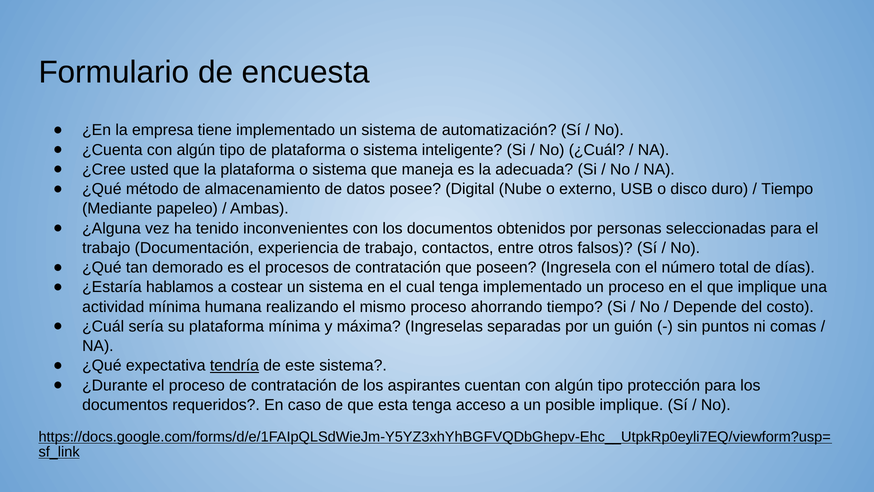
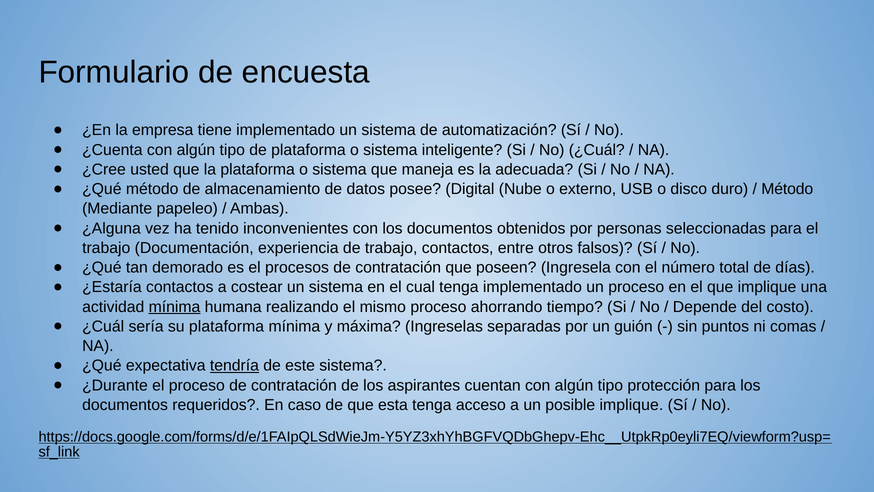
Tiempo at (787, 189): Tiempo -> Método
¿Estaría hablamos: hablamos -> contactos
mínima at (175, 307) underline: none -> present
